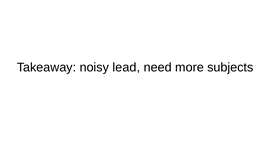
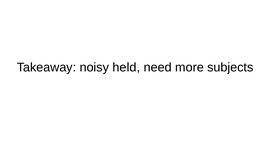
lead: lead -> held
